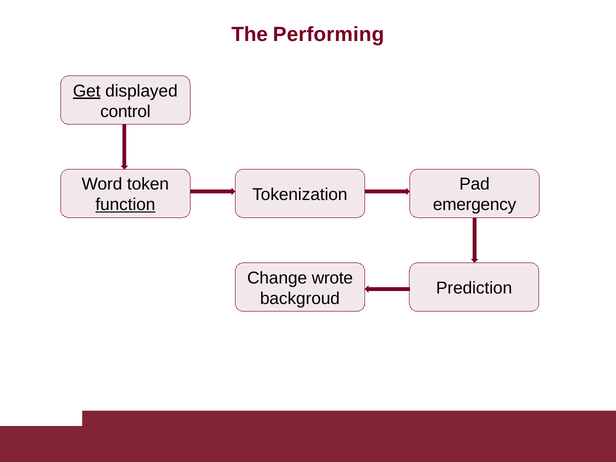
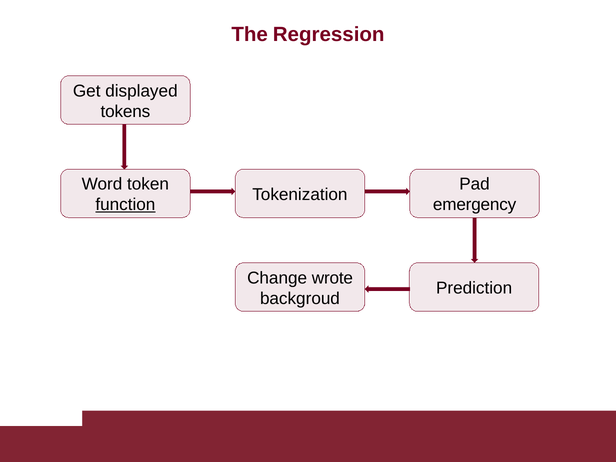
Performing: Performing -> Regression
Get underline: present -> none
control: control -> tokens
